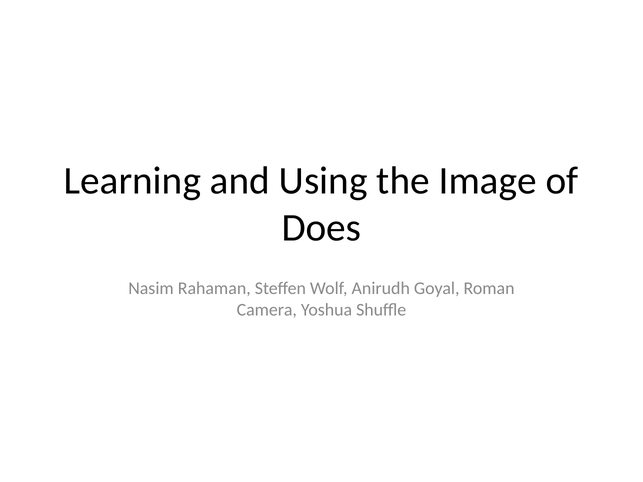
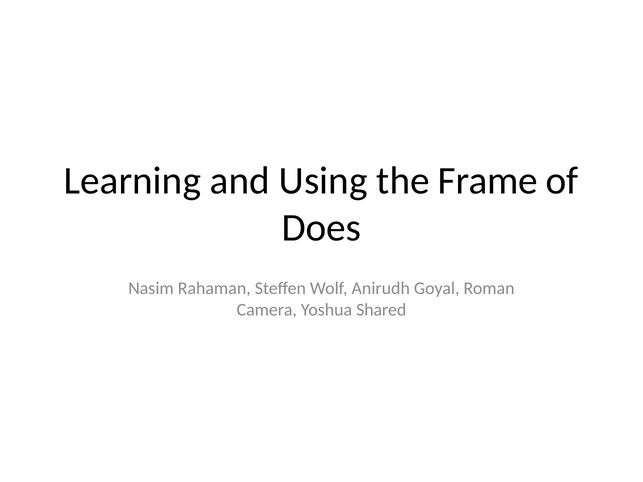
Image: Image -> Frame
Shuﬄe: Shuﬄe -> Shared
